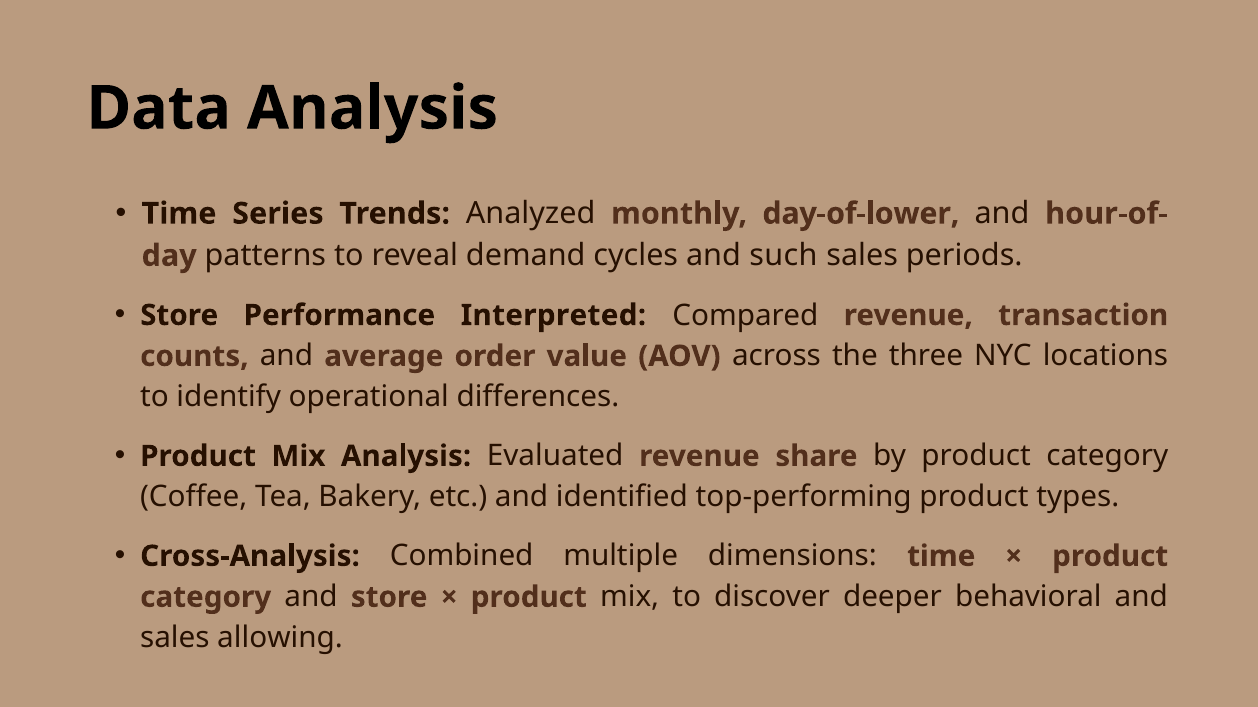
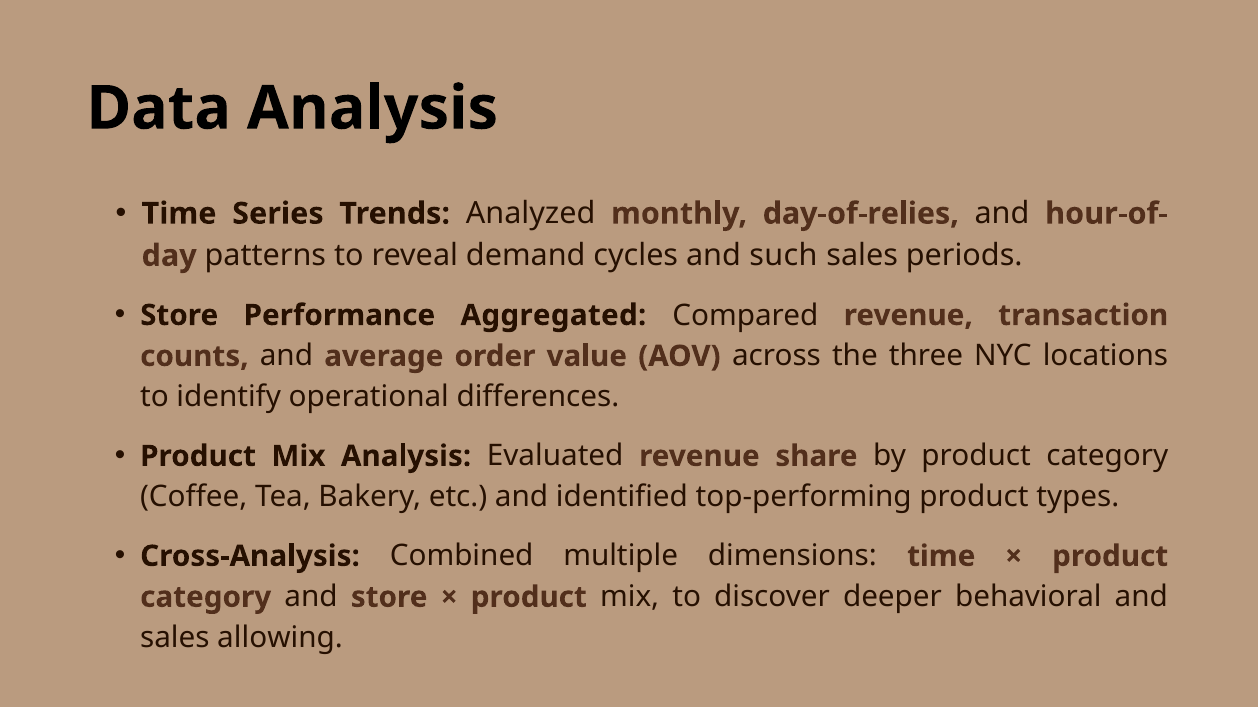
day-of-lower: day-of-lower -> day-of-relies
Interpreted: Interpreted -> Aggregated
